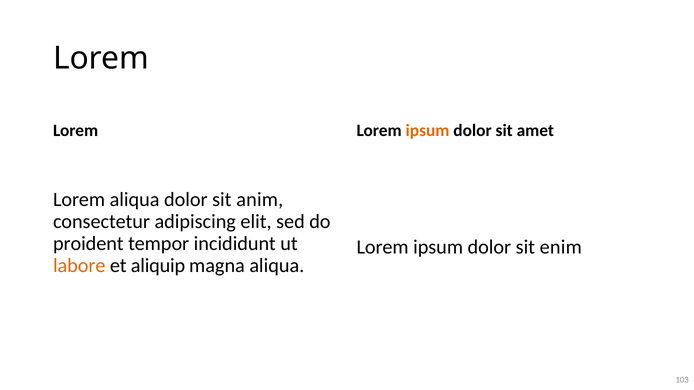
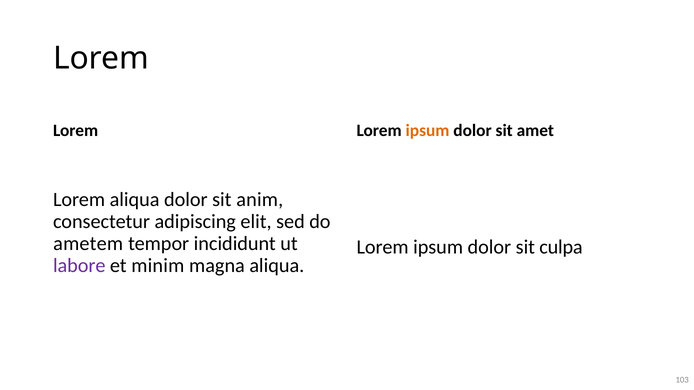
proident: proident -> ametem
enim: enim -> culpa
labore colour: orange -> purple
aliquip: aliquip -> minim
